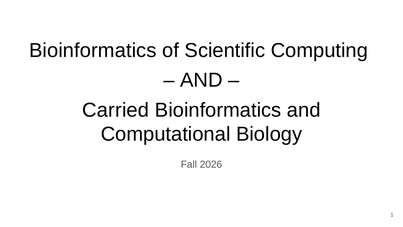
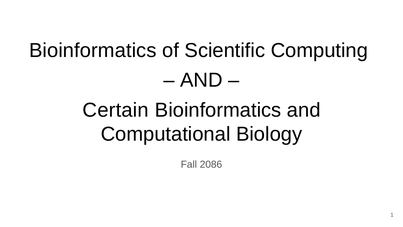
Carried: Carried -> Certain
2026: 2026 -> 2086
